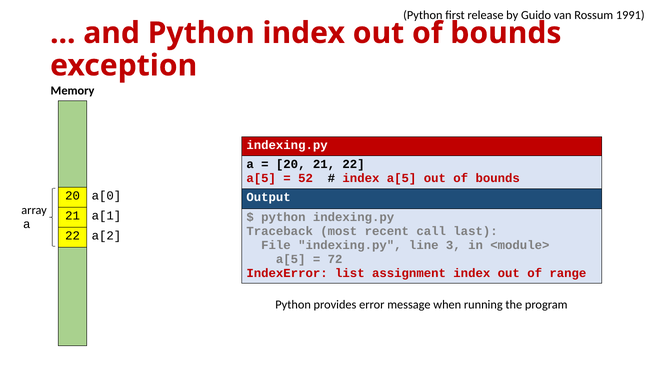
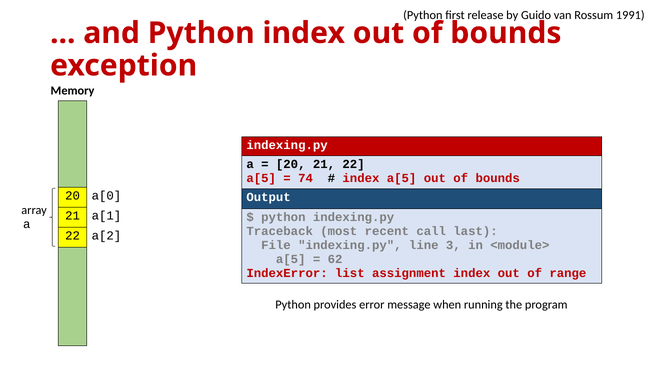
52: 52 -> 74
72: 72 -> 62
